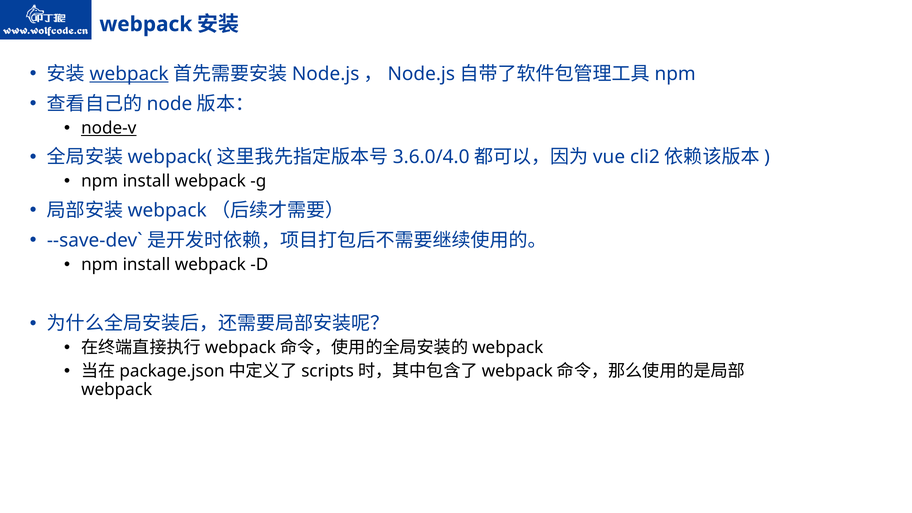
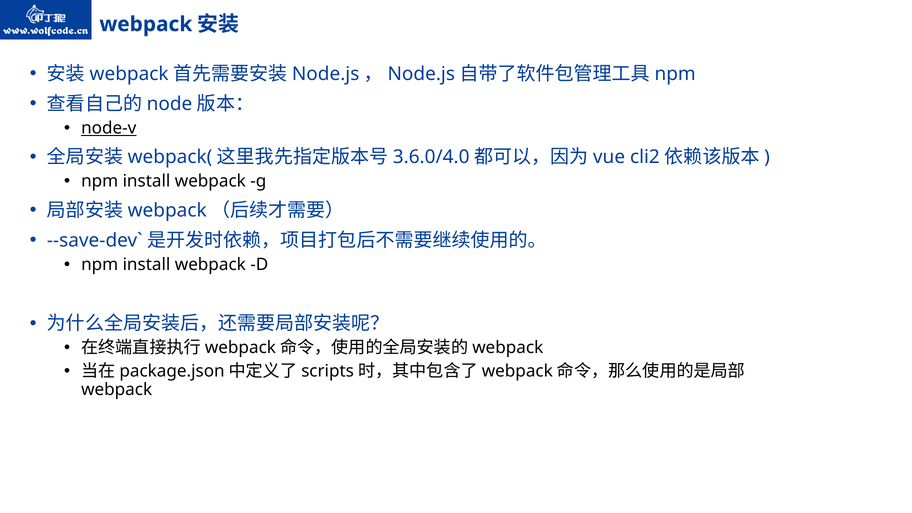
webpack at (129, 74) underline: present -> none
